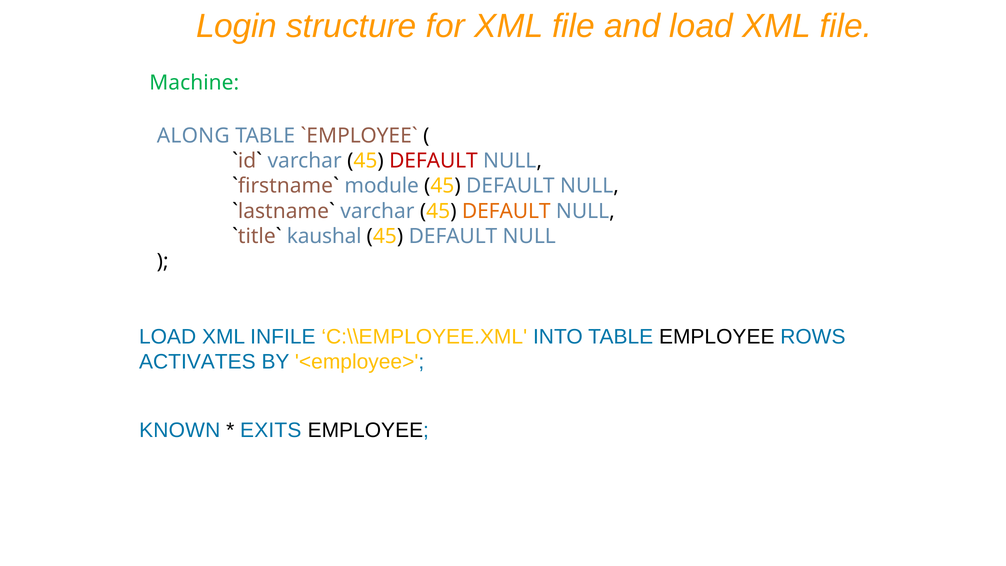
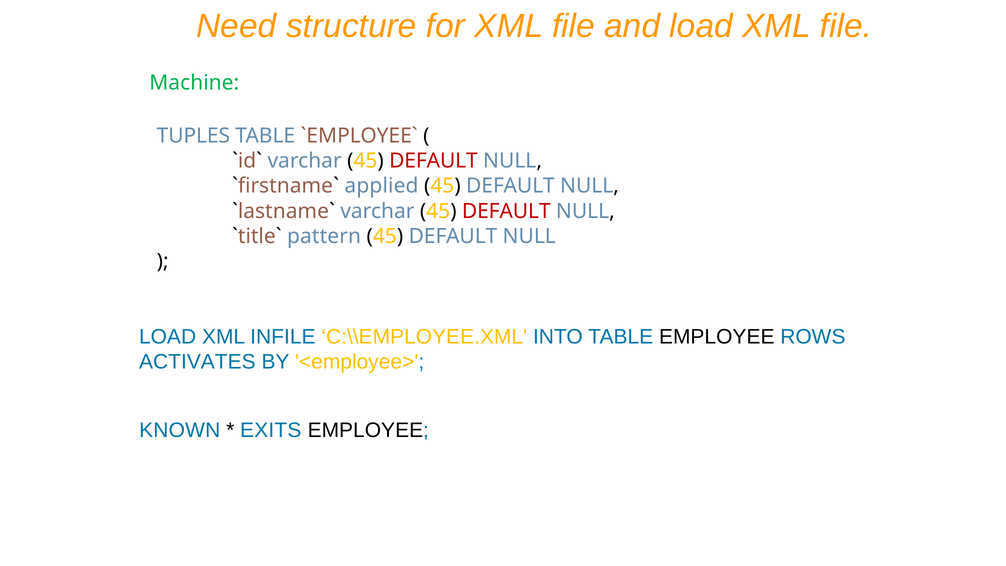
Login: Login -> Need
ALONG: ALONG -> TUPLES
module: module -> applied
DEFAULT at (506, 211) colour: orange -> red
kaushal: kaushal -> pattern
